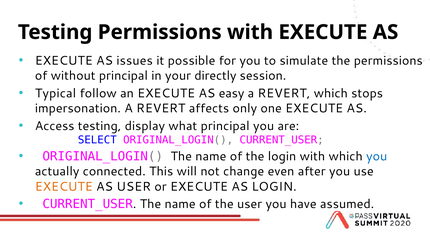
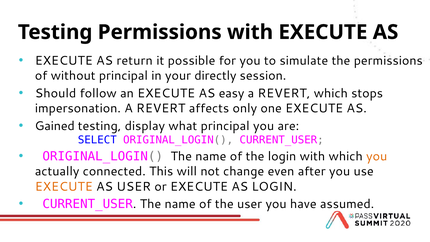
issues: issues -> return
Typical: Typical -> Should
Access: Access -> Gained
you at (377, 156) colour: blue -> orange
